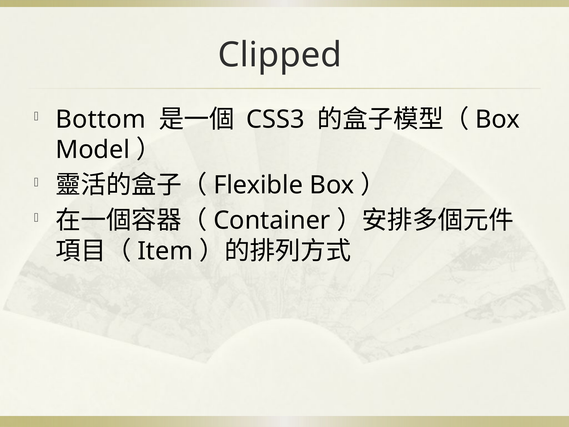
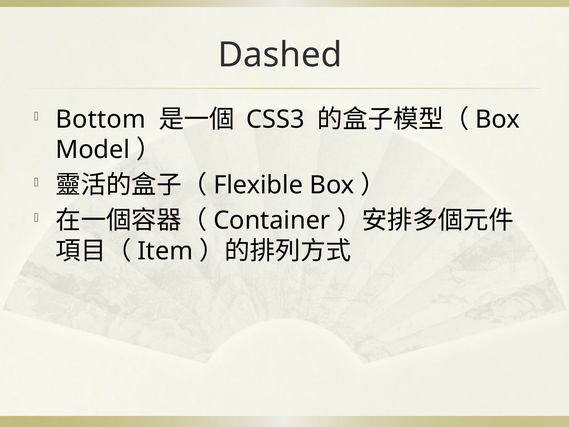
Clipped: Clipped -> Dashed
